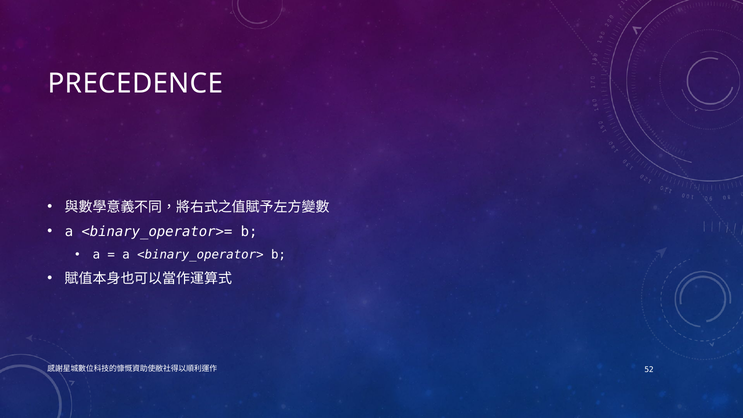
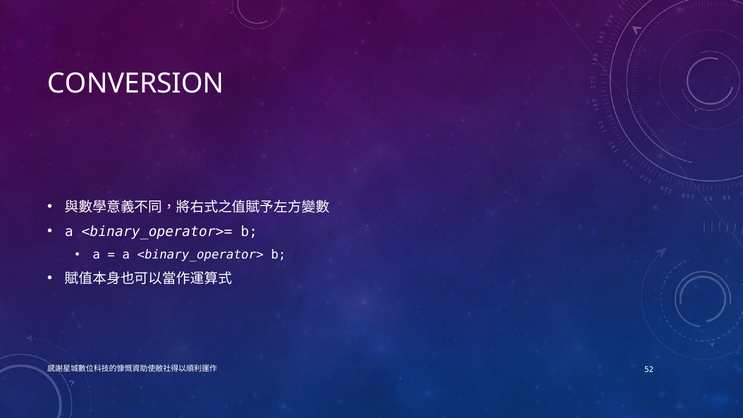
PRECEDENCE: PRECEDENCE -> CONVERSION
